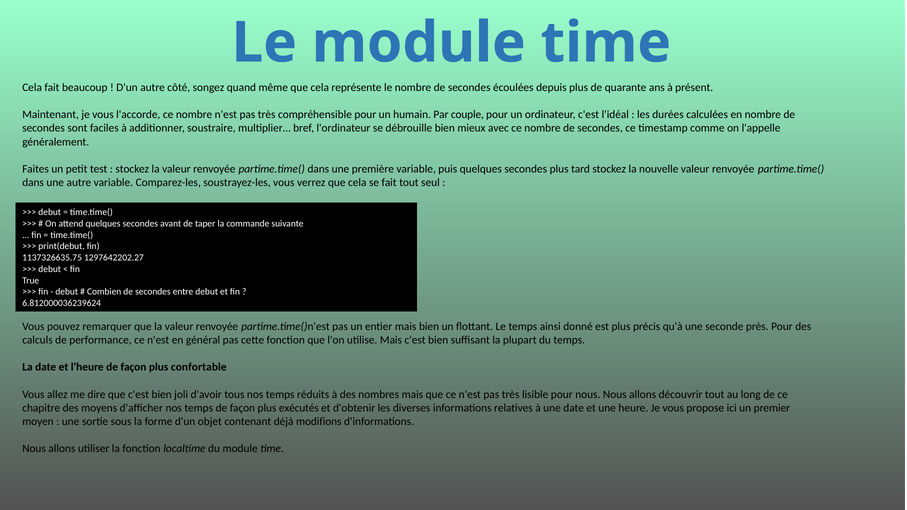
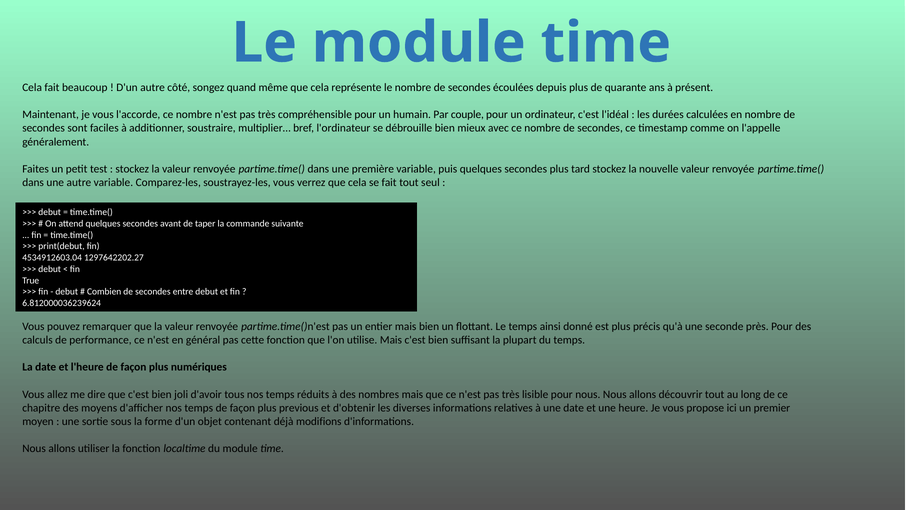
1137326635.75: 1137326635.75 -> 4534912603.04
confortable: confortable -> numériques
exécutés: exécutés -> previous
